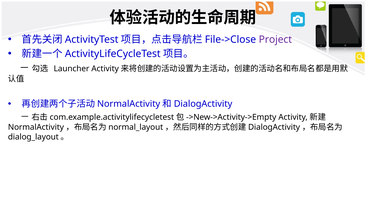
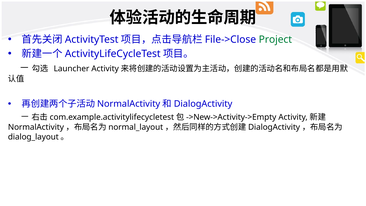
Project colour: purple -> green
